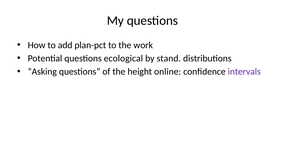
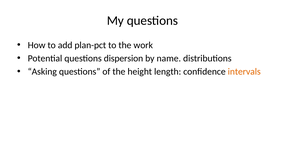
ecological: ecological -> dispersion
stand: stand -> name
online: online -> length
intervals colour: purple -> orange
